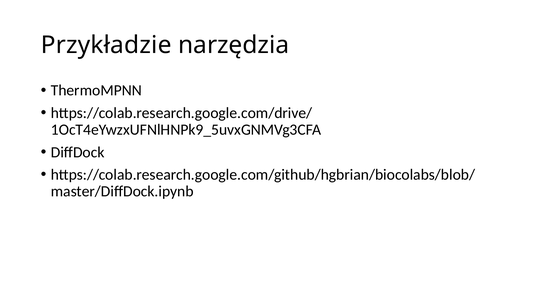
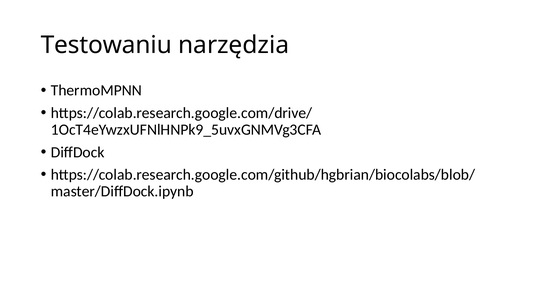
Przykładzie: Przykładzie -> Testowaniu
